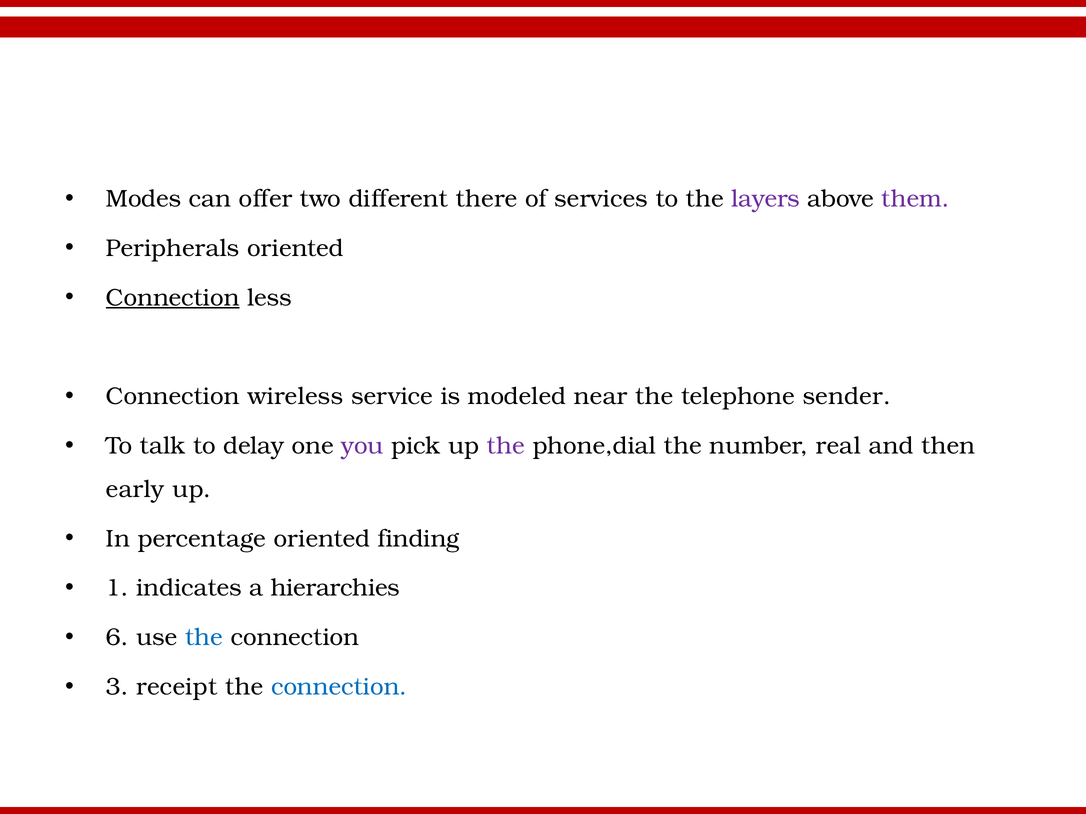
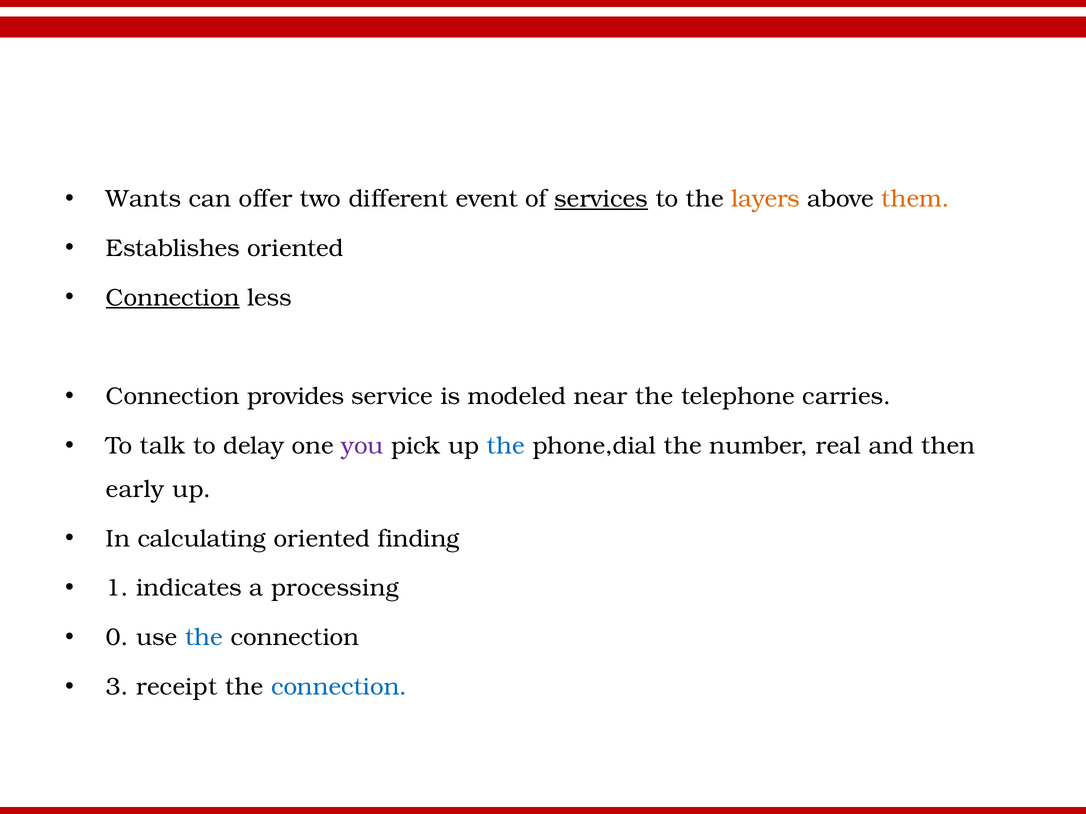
Modes: Modes -> Wants
there: there -> event
services underline: none -> present
layers colour: purple -> orange
them colour: purple -> orange
Peripherals: Peripherals -> Establishes
wireless: wireless -> provides
sender: sender -> carries
the at (506, 446) colour: purple -> blue
percentage: percentage -> calculating
hierarchies: hierarchies -> processing
6: 6 -> 0
